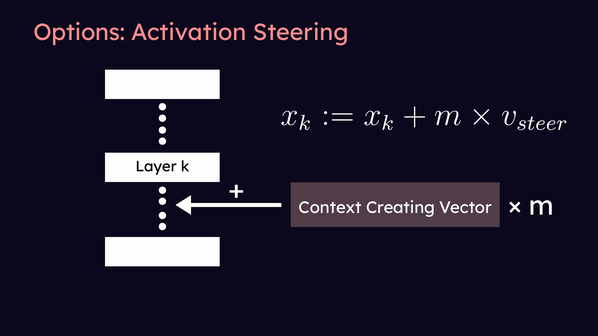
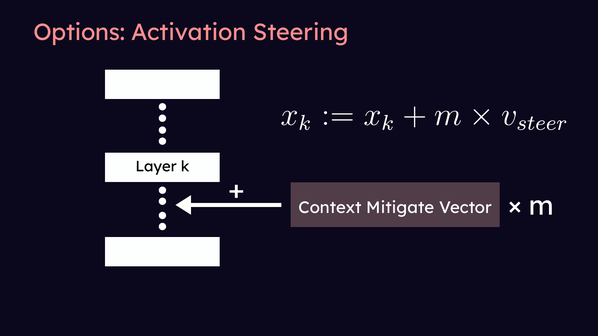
Creating: Creating -> Mitigate
